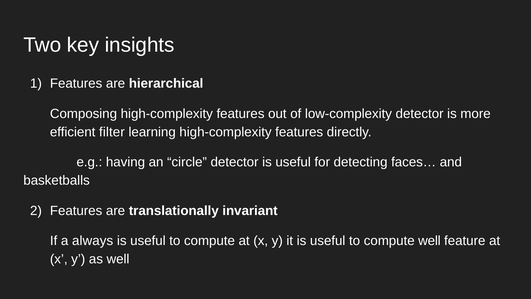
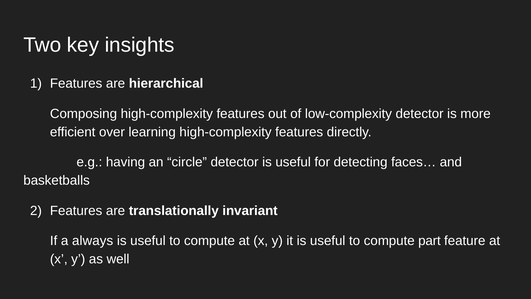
filter: filter -> over
compute well: well -> part
